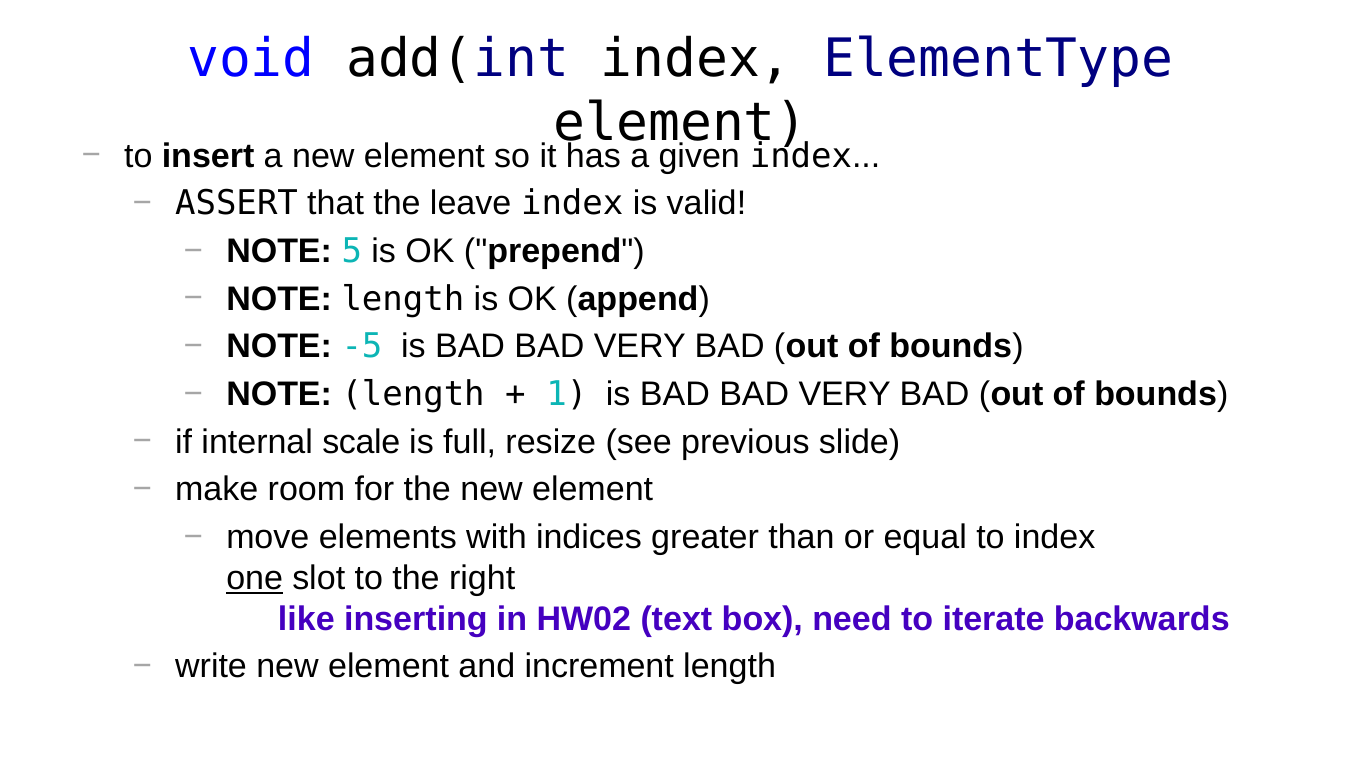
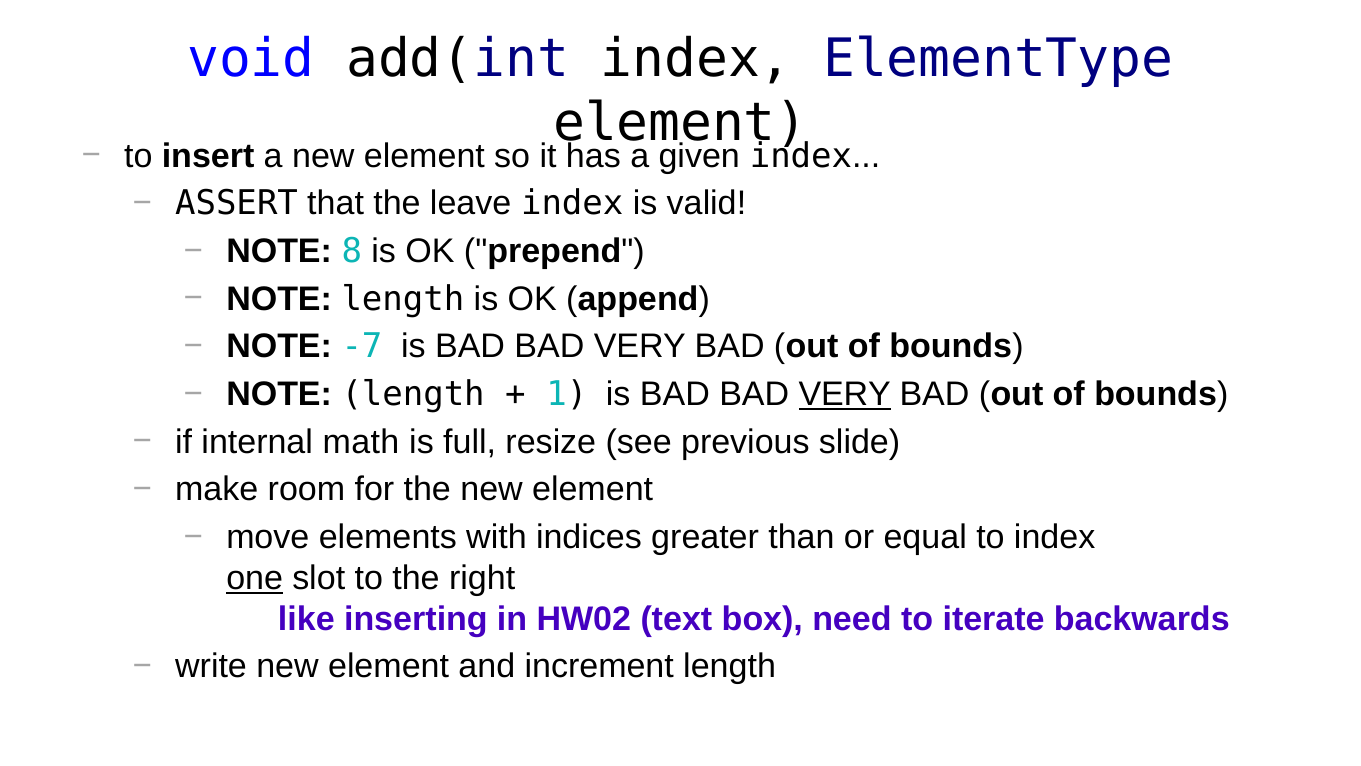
5: 5 -> 8
-5: -5 -> -7
VERY at (845, 394) underline: none -> present
scale: scale -> math
